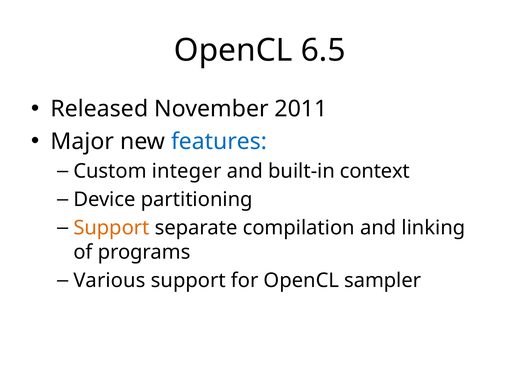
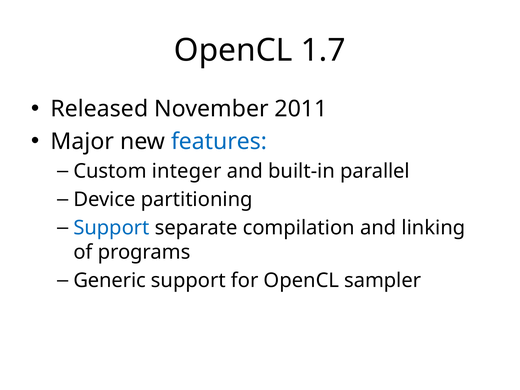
6.5: 6.5 -> 1.7
context: context -> parallel
Support at (111, 228) colour: orange -> blue
Various: Various -> Generic
